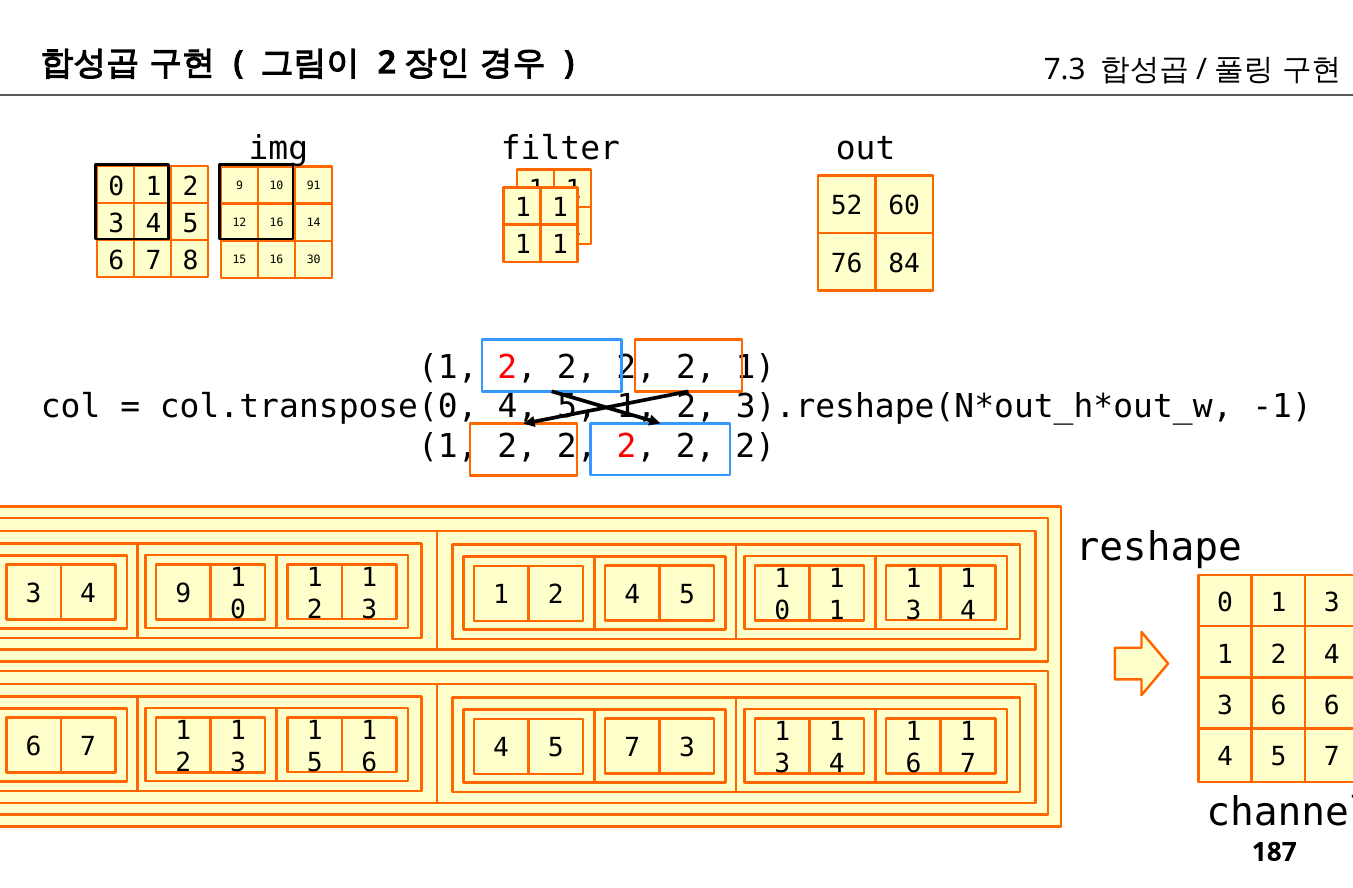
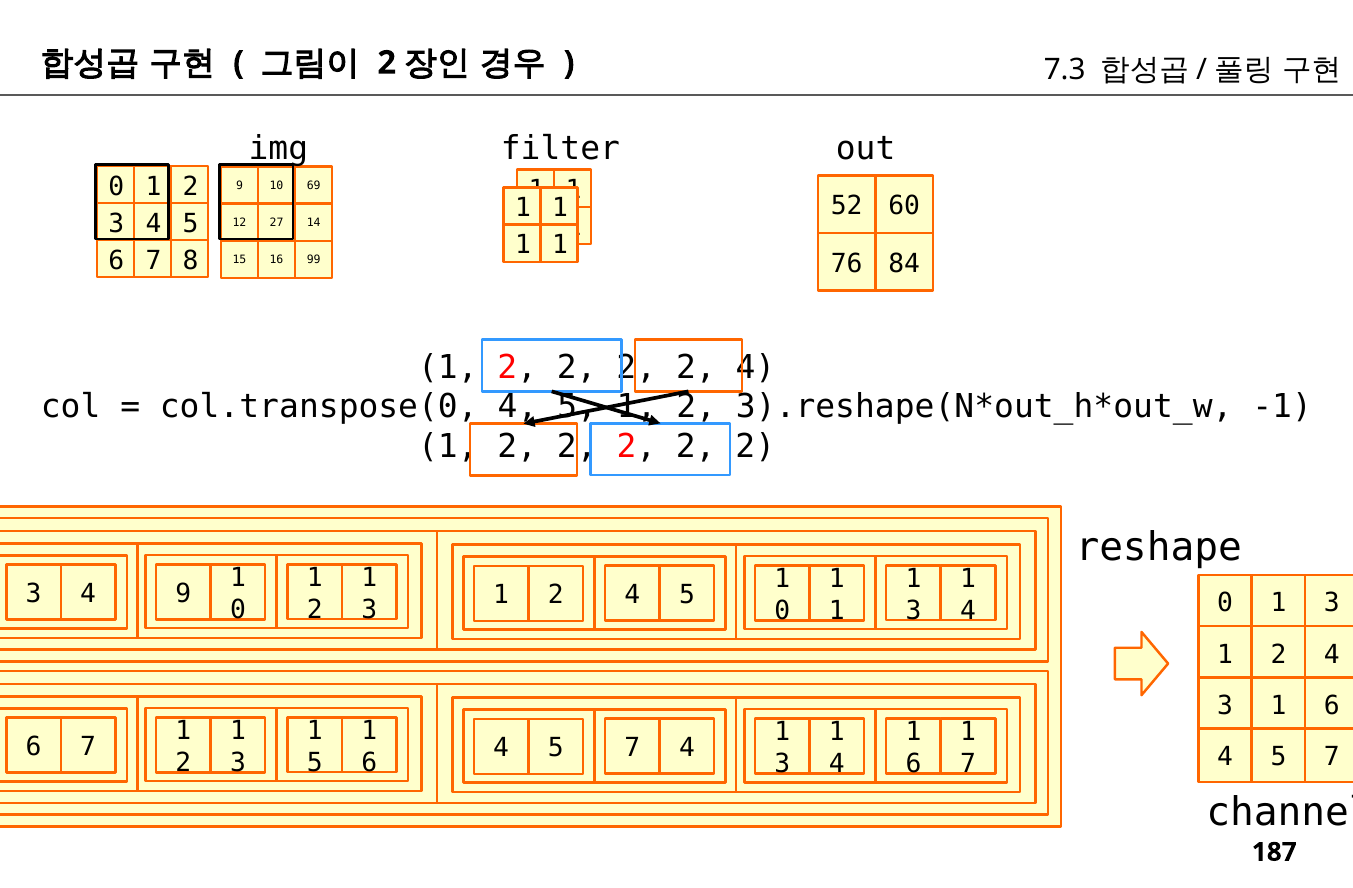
91: 91 -> 69
12 16: 16 -> 27
30: 30 -> 99
2 2 1: 1 -> 4
6 at (1278, 706): 6 -> 1
7 3: 3 -> 4
